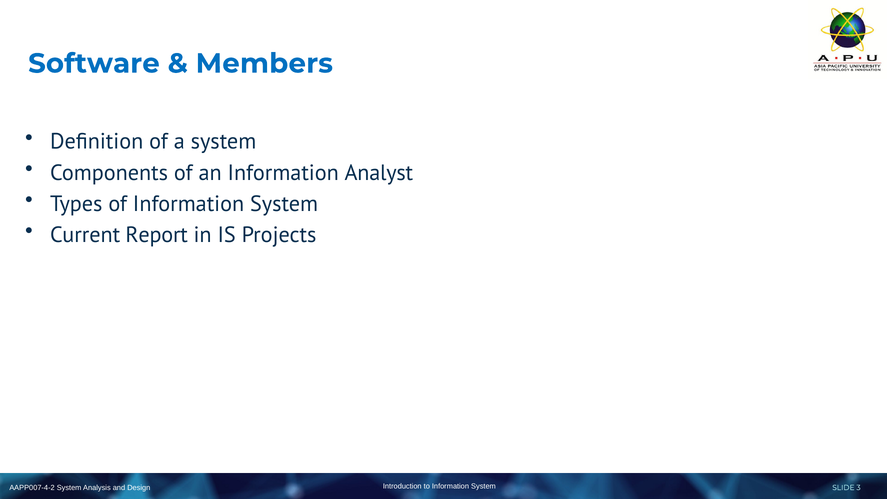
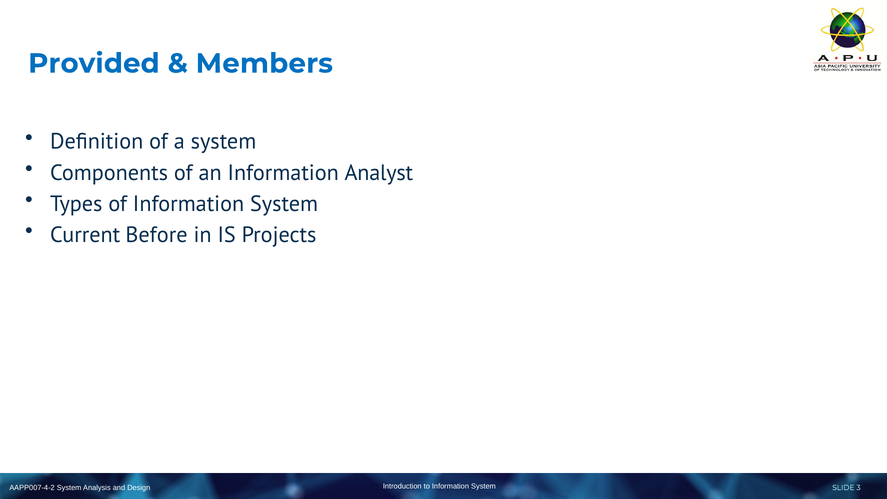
Software: Software -> Provided
Report: Report -> Before
